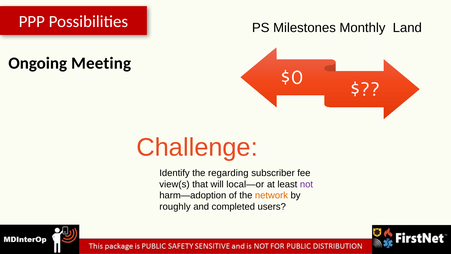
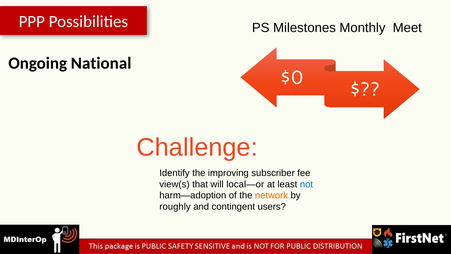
Land: Land -> Meet
Meeting: Meeting -> National
regarding: regarding -> improving
not colour: purple -> blue
completed: completed -> contingent
